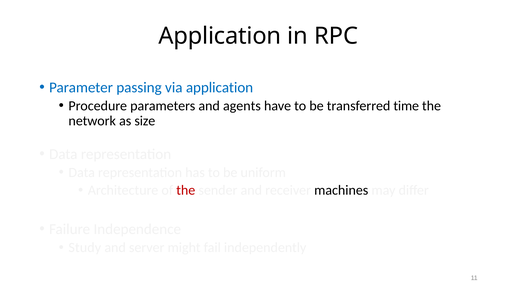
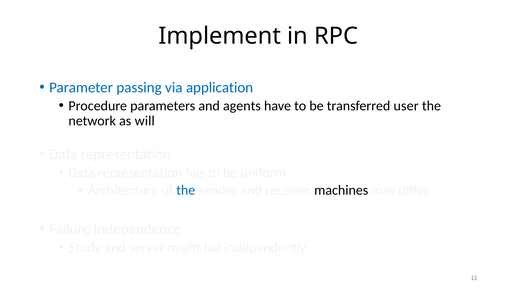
Application at (220, 36): Application -> Implement
time: time -> user
size: size -> will
the at (186, 190) colour: red -> blue
